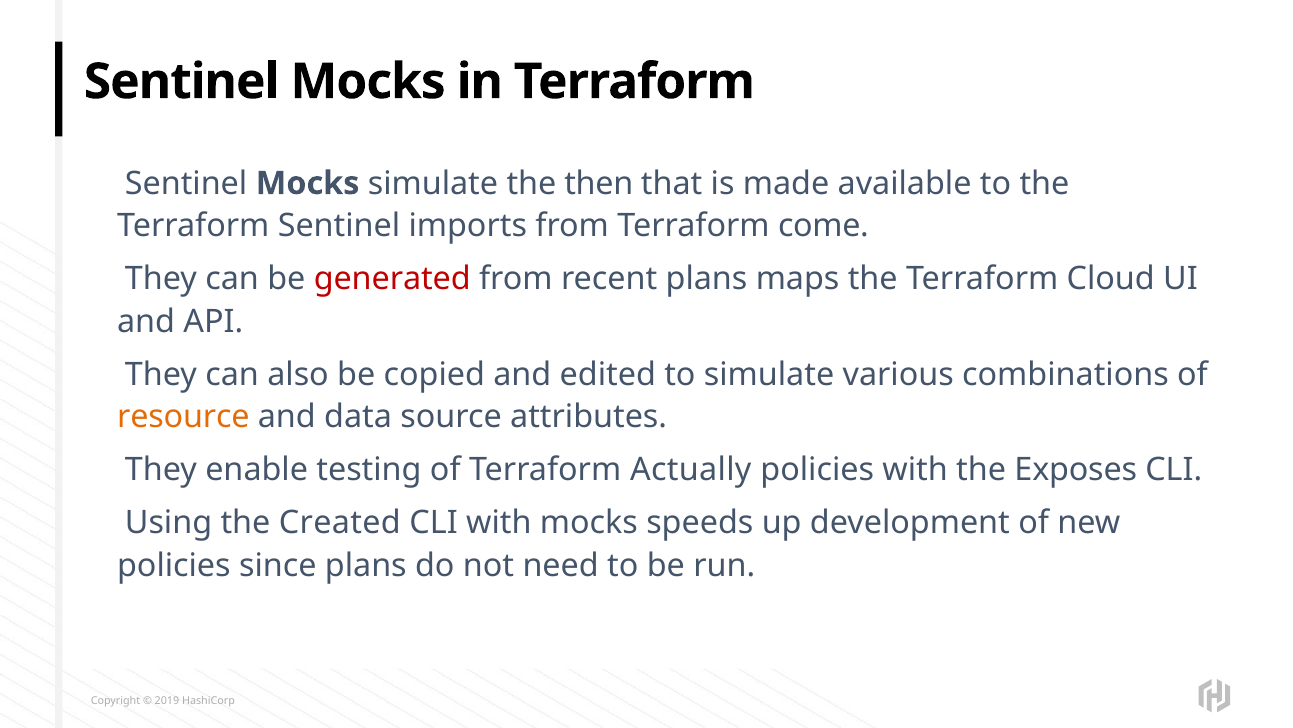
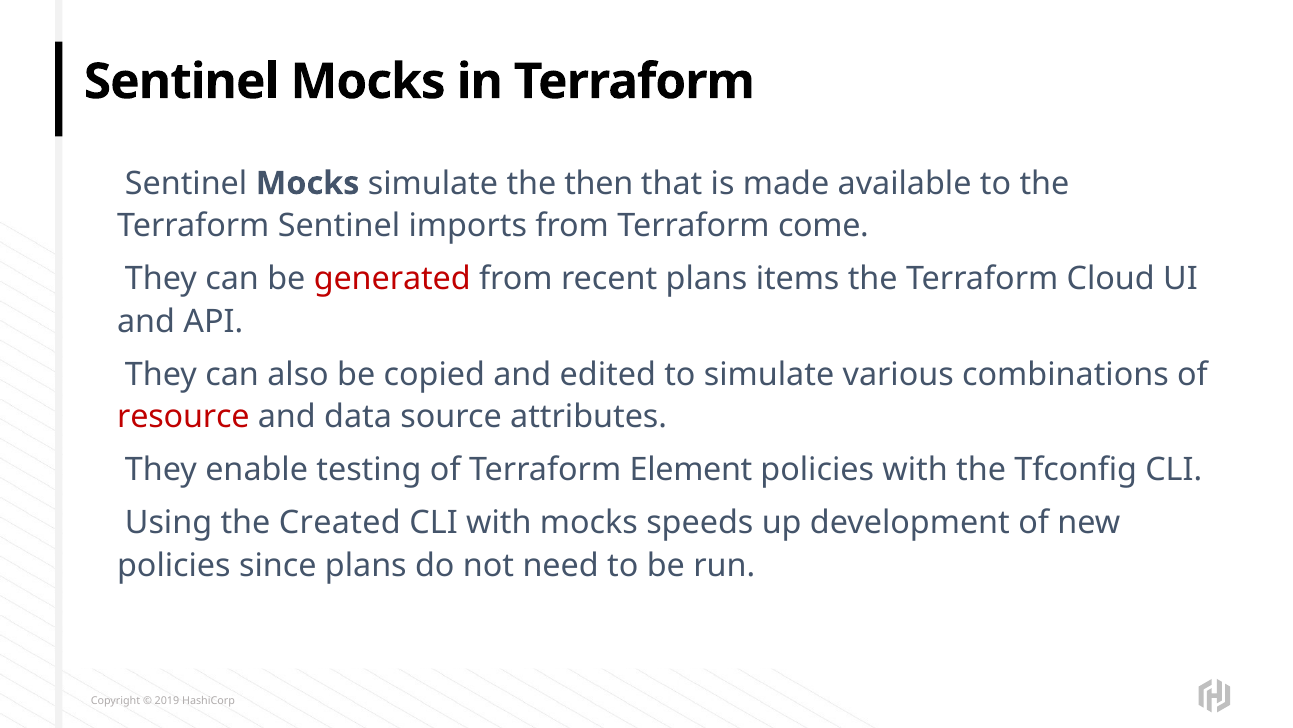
maps: maps -> items
resource colour: orange -> red
Actually: Actually -> Element
Exposes: Exposes -> Tfconfig
